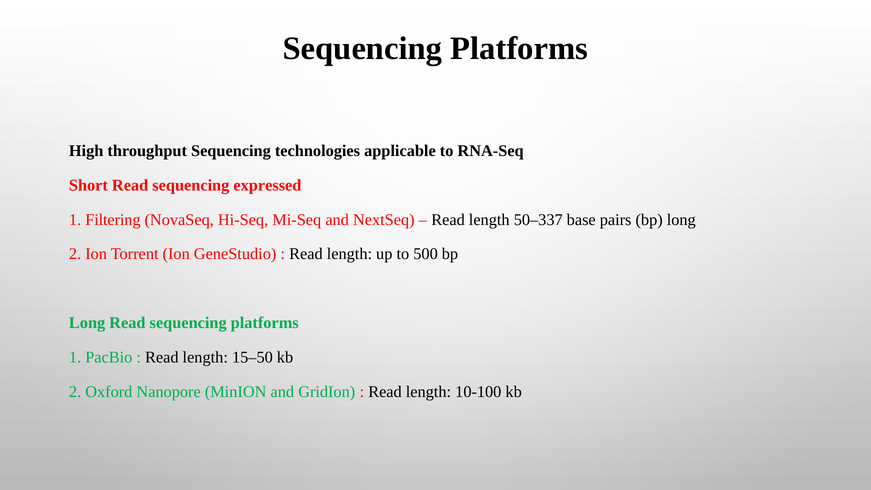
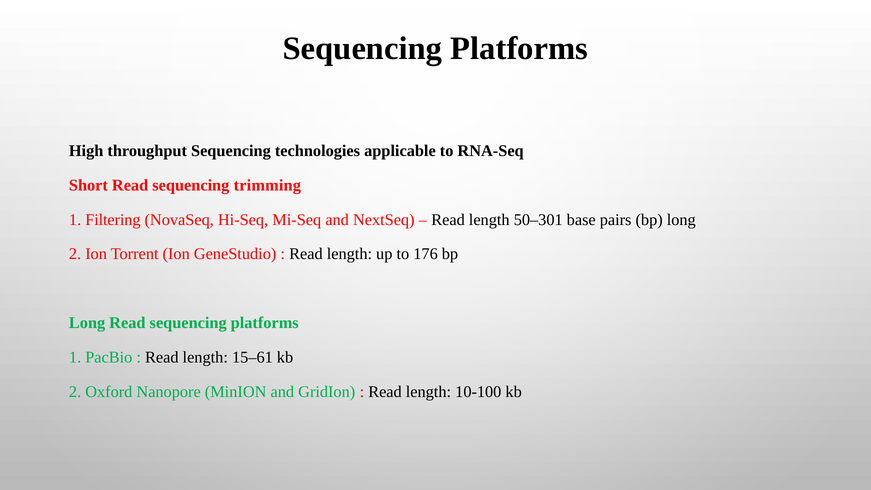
expressed: expressed -> trimming
50–337: 50–337 -> 50–301
500: 500 -> 176
15–50: 15–50 -> 15–61
